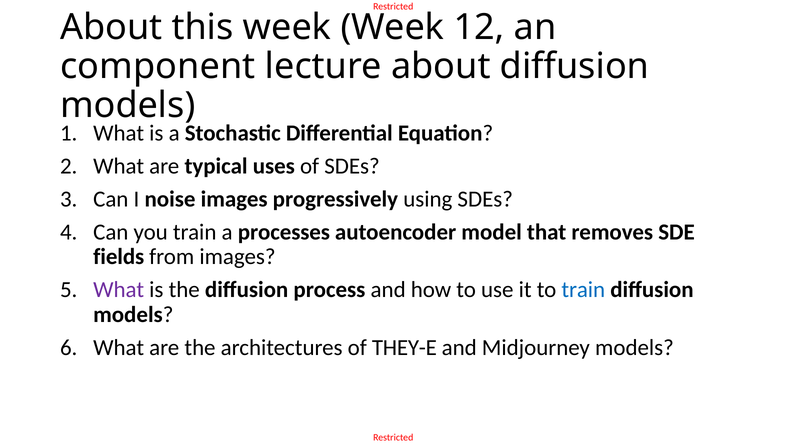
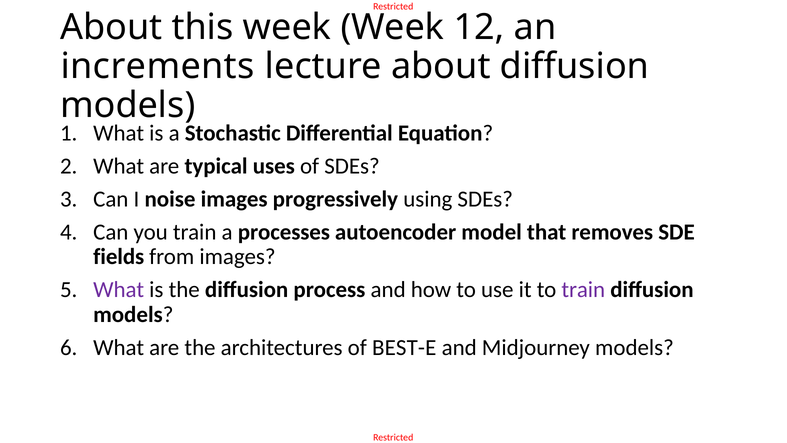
component: component -> increments
train at (583, 290) colour: blue -> purple
THEY-E: THEY-E -> BEST-E
